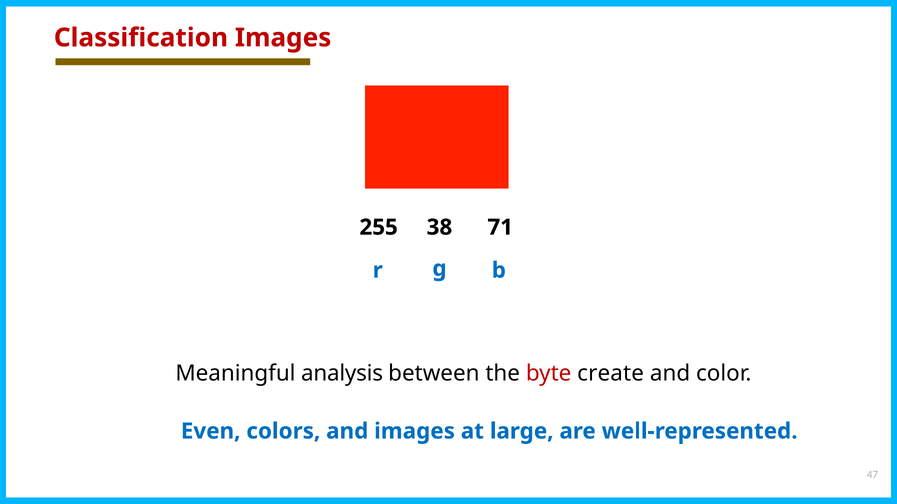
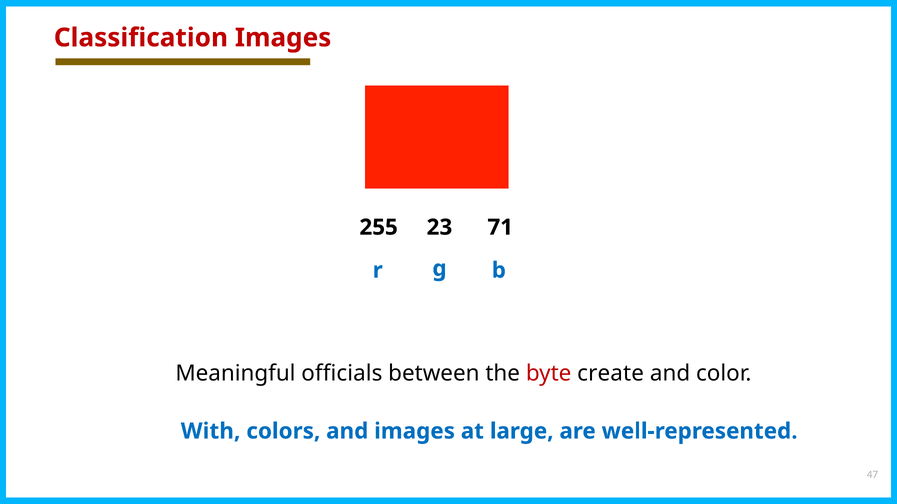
38: 38 -> 23
analysis: analysis -> officials
Even: Even -> With
